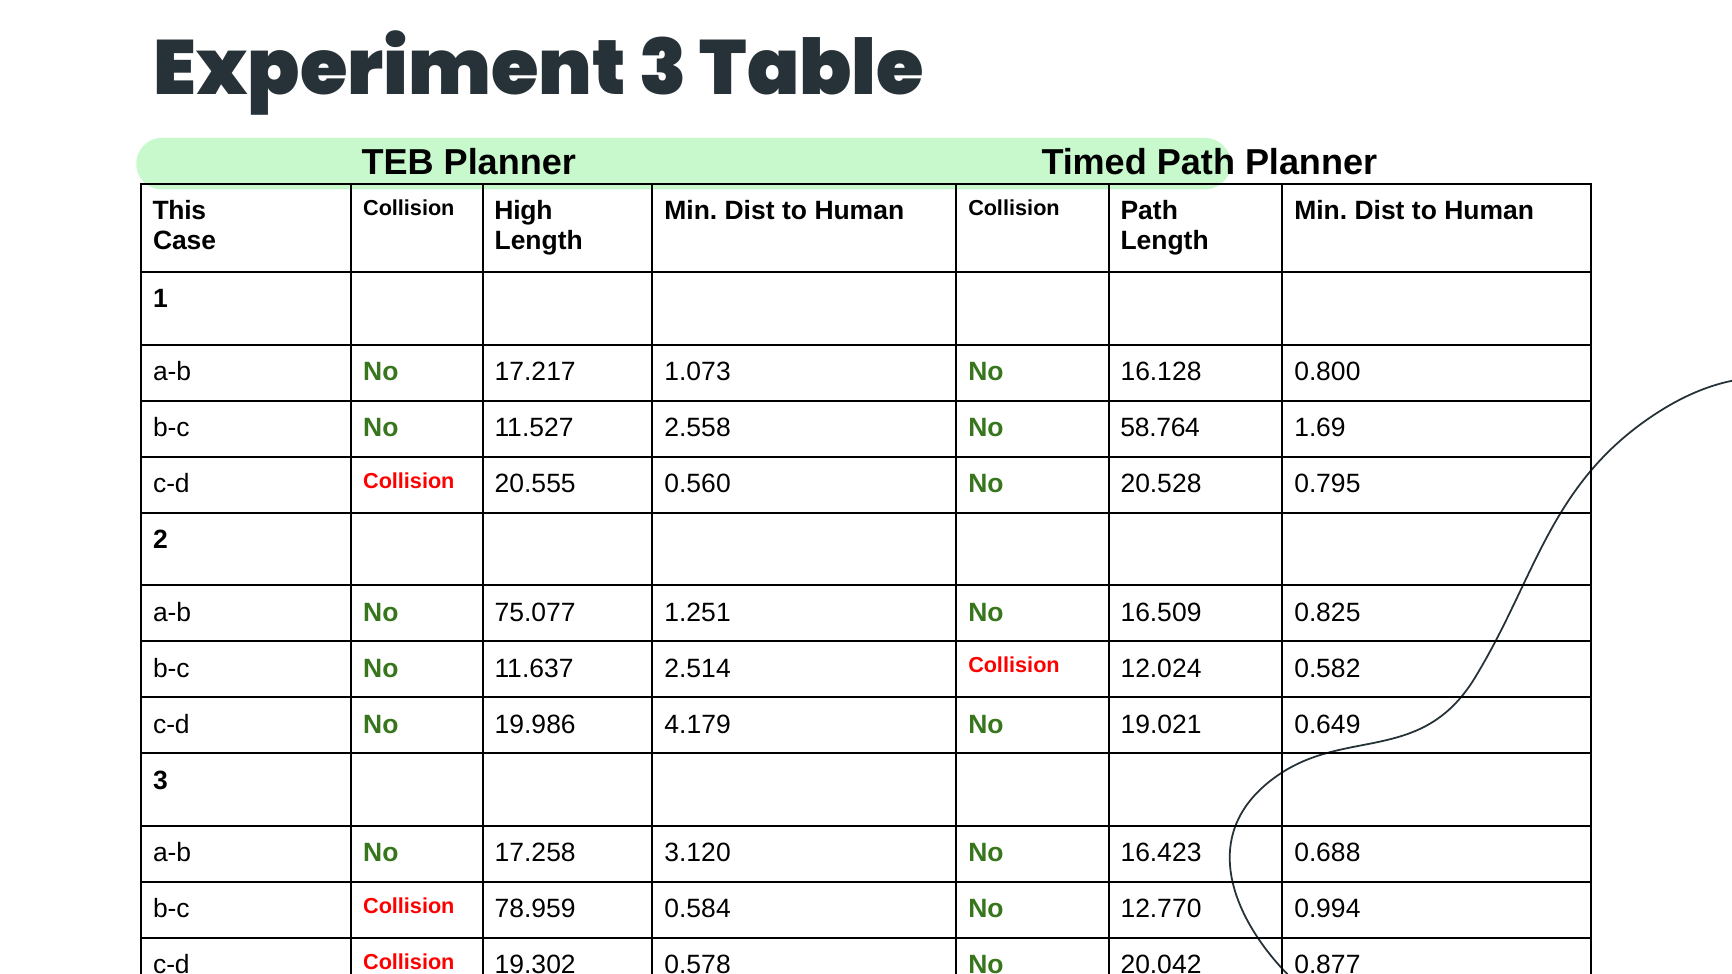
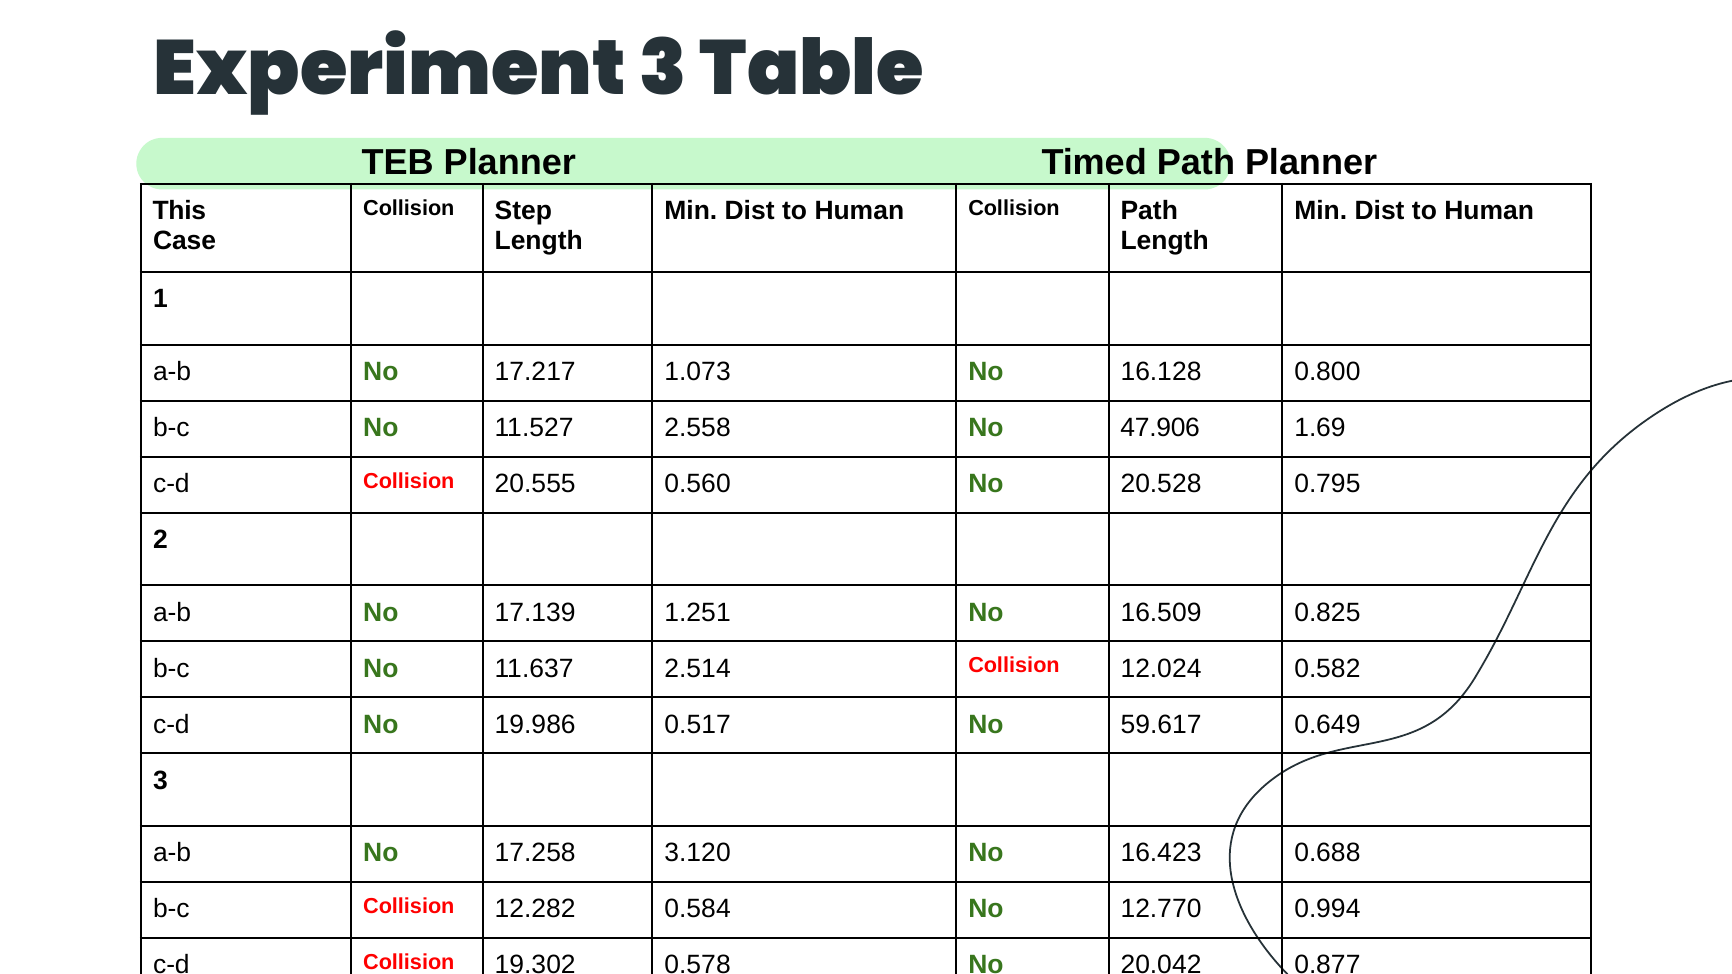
High: High -> Step
58.764: 58.764 -> 47.906
75.077: 75.077 -> 17.139
4.179: 4.179 -> 0.517
19.021: 19.021 -> 59.617
78.959: 78.959 -> 12.282
